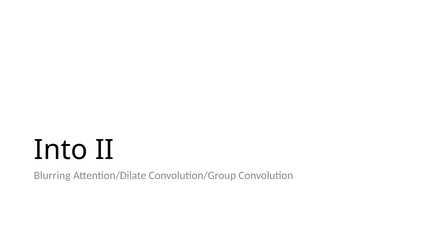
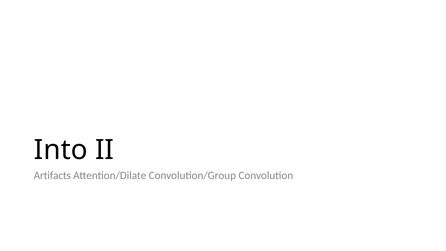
Blurring: Blurring -> Artifacts
